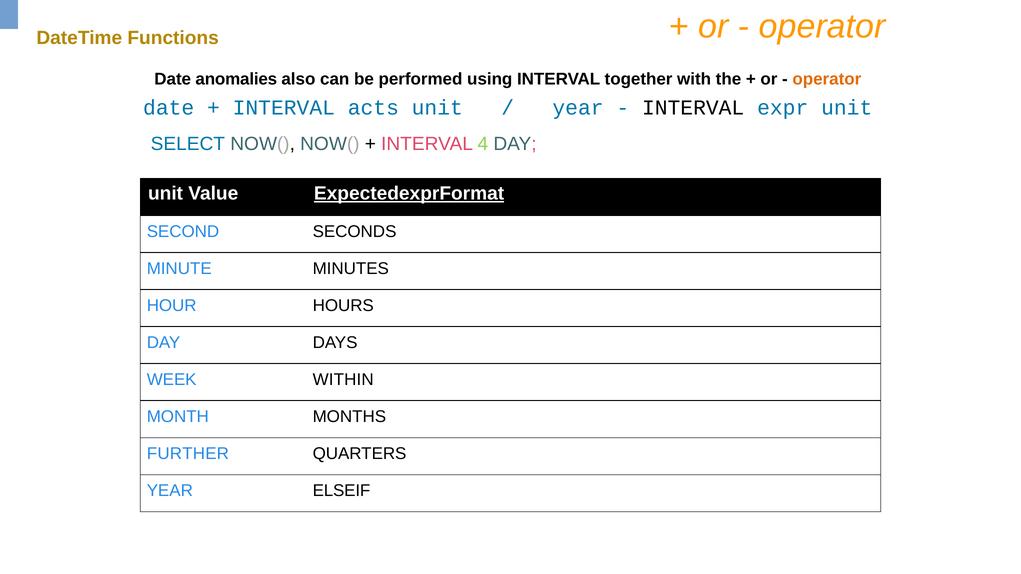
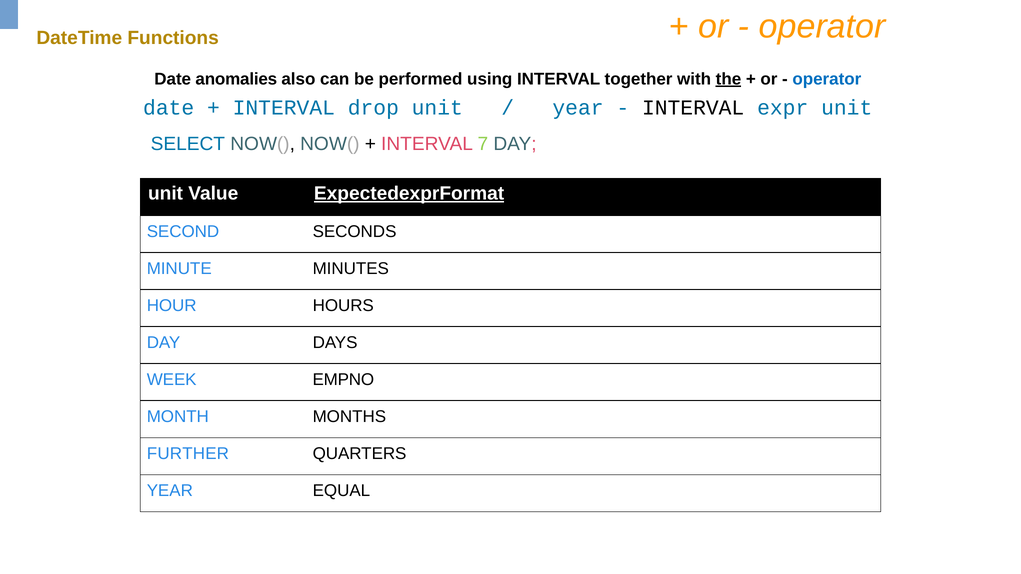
the underline: none -> present
operator at (827, 79) colour: orange -> blue
acts: acts -> drop
4: 4 -> 7
WITHIN: WITHIN -> EMPNO
ELSEIF: ELSEIF -> EQUAL
